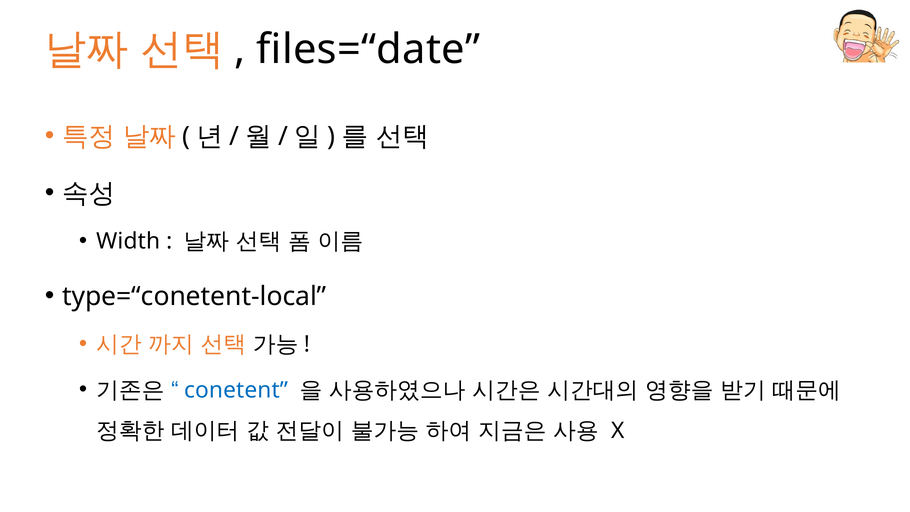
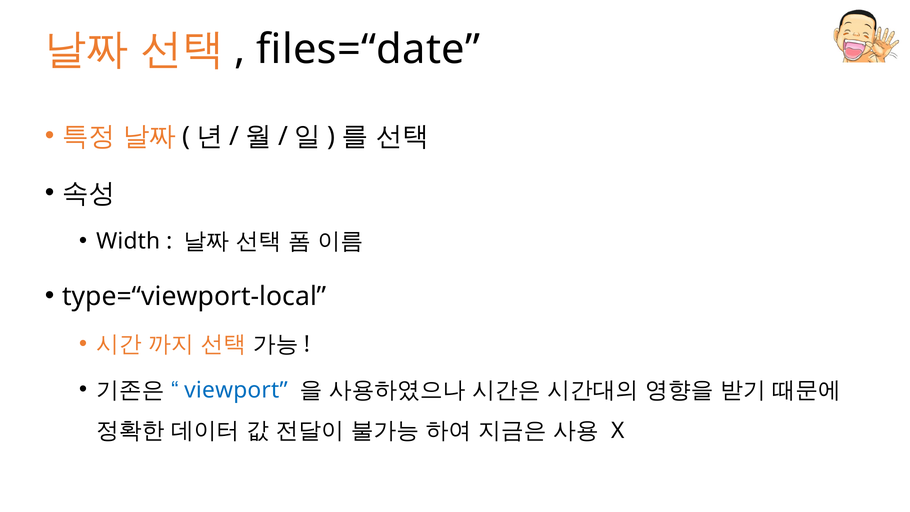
type=“conetent-local: type=“conetent-local -> type=“viewport-local
conetent: conetent -> viewport
